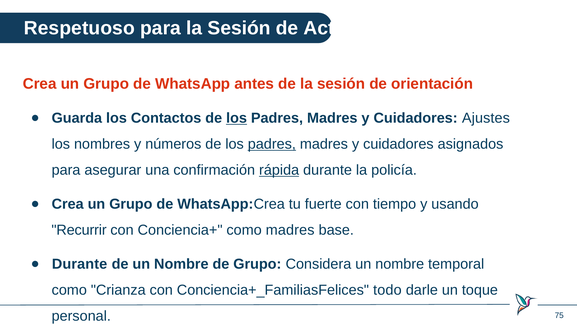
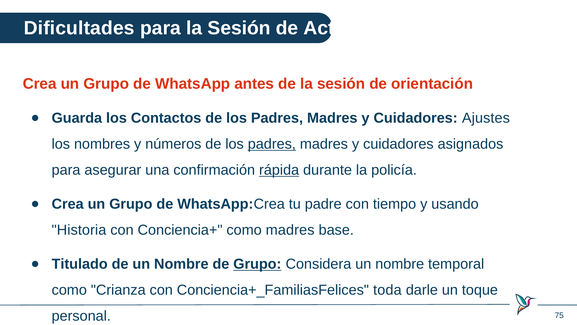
Respetuoso: Respetuoso -> Dificultades
los at (237, 118) underline: present -> none
fuerte: fuerte -> padre
Recurrir: Recurrir -> Historia
Durante at (80, 264): Durante -> Titulado
Grupo at (257, 264) underline: none -> present
todo: todo -> toda
